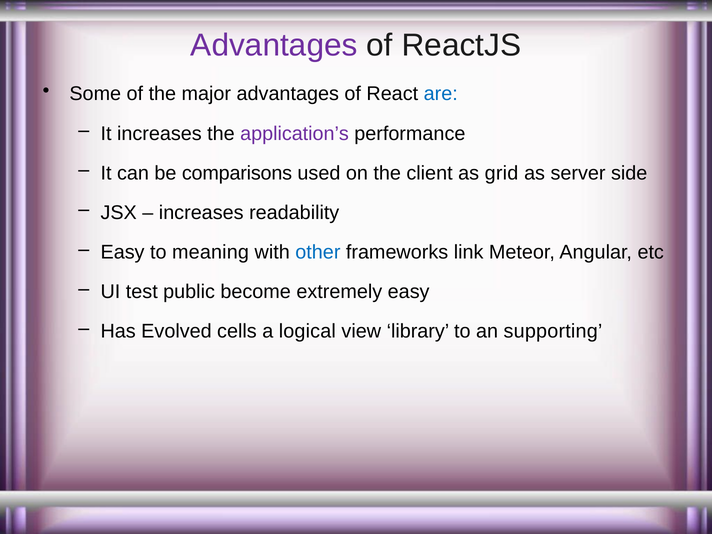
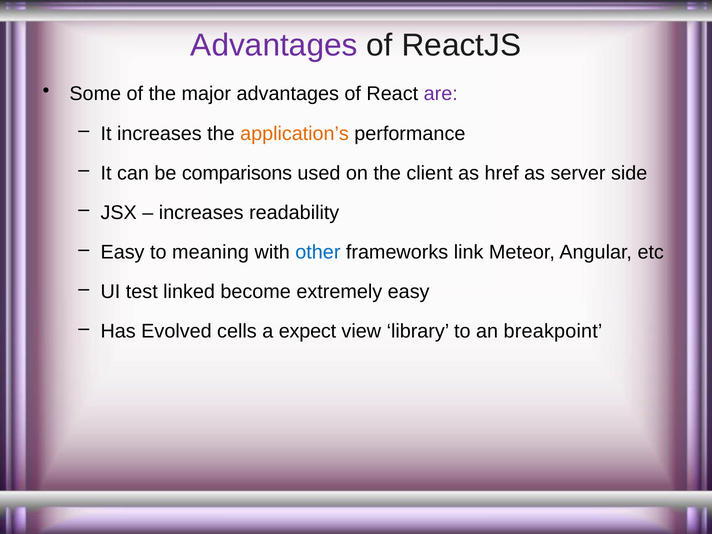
are colour: blue -> purple
application’s colour: purple -> orange
grid: grid -> href
public: public -> linked
logical: logical -> expect
supporting: supporting -> breakpoint
